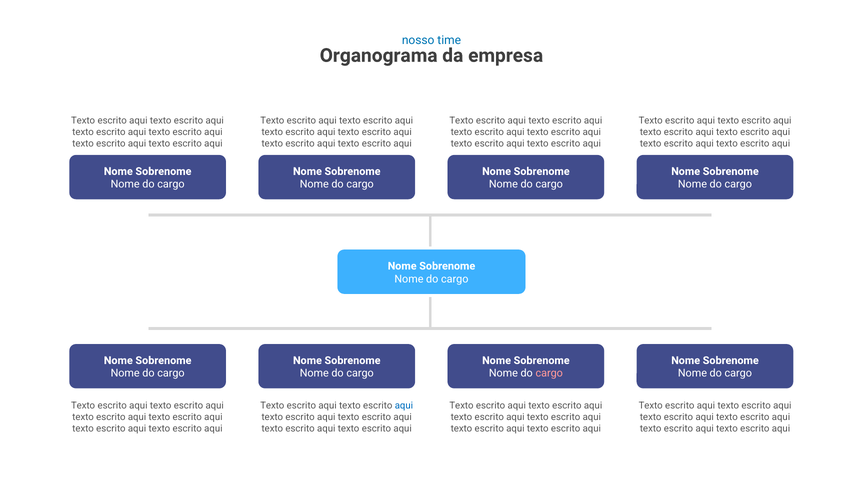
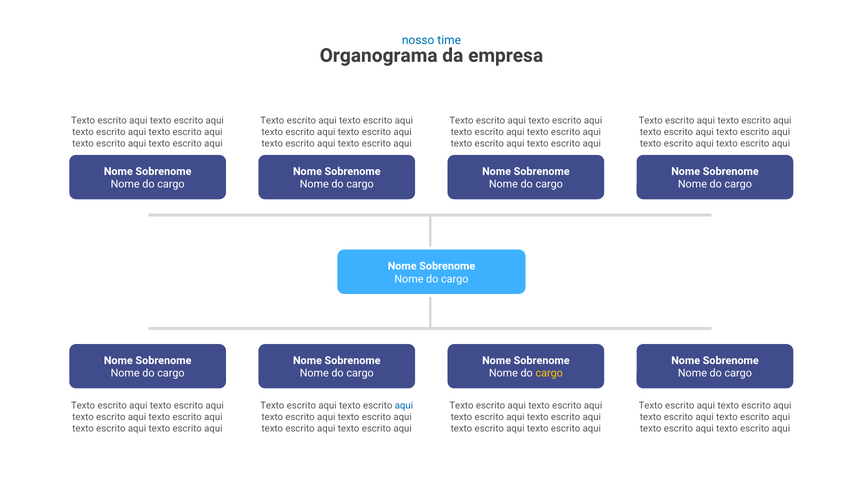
cargo at (549, 374) colour: pink -> yellow
